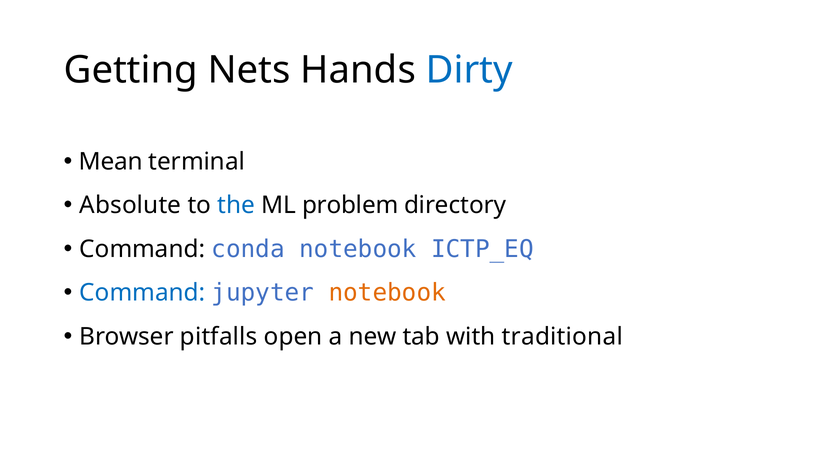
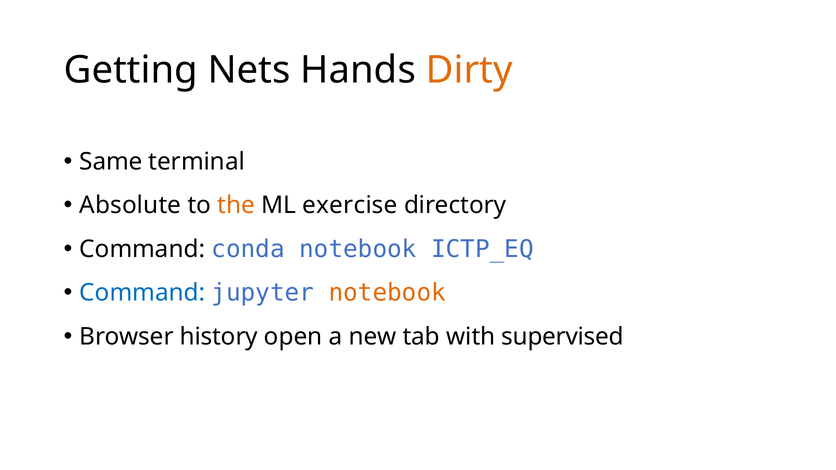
Dirty colour: blue -> orange
Mean: Mean -> Same
the colour: blue -> orange
problem: problem -> exercise
pitfalls: pitfalls -> history
traditional: traditional -> supervised
